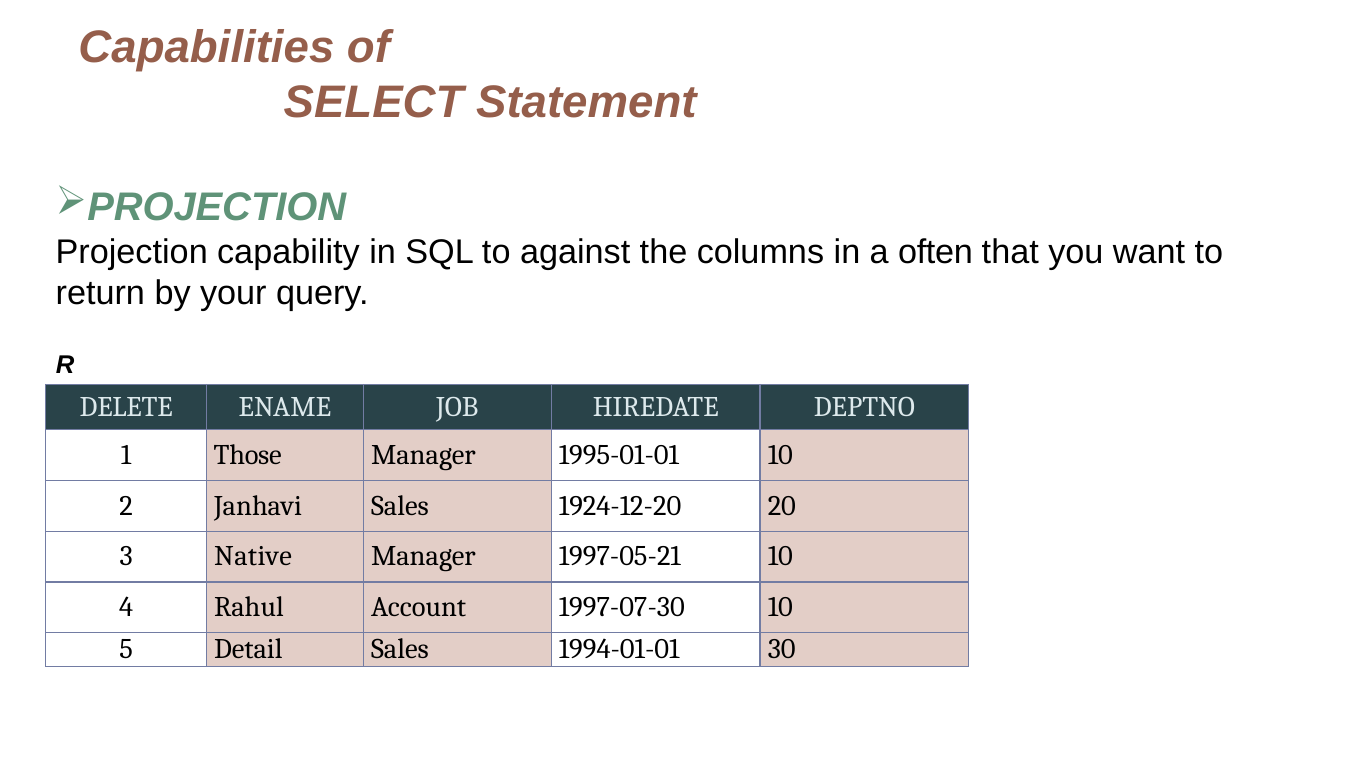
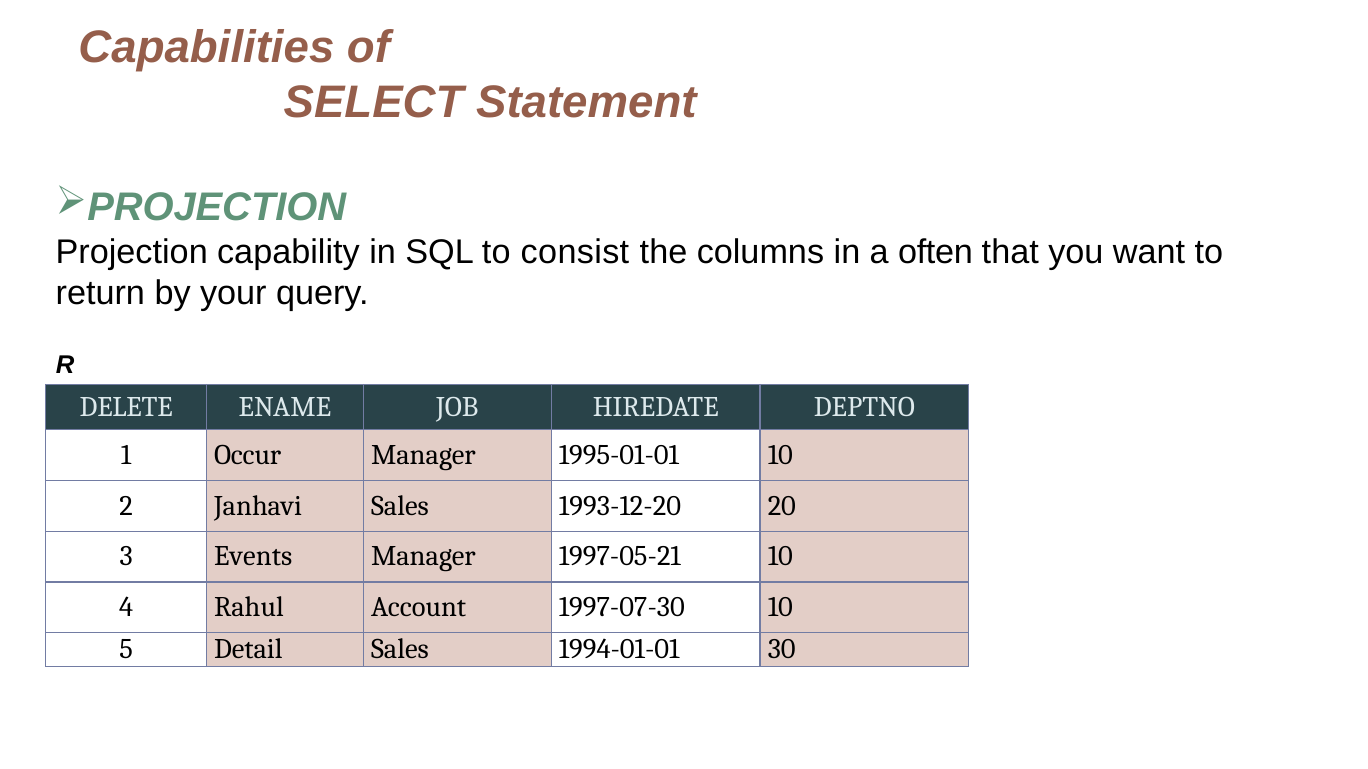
against: against -> consist
Those: Those -> Occur
1924-12-20: 1924-12-20 -> 1993-12-20
Native: Native -> Events
